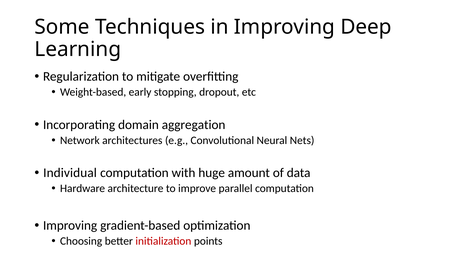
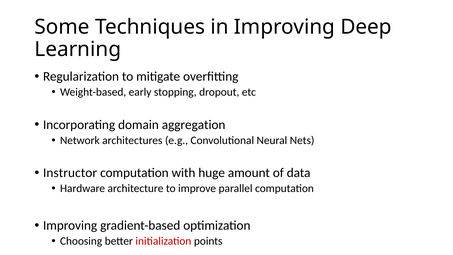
Individual: Individual -> Instructor
